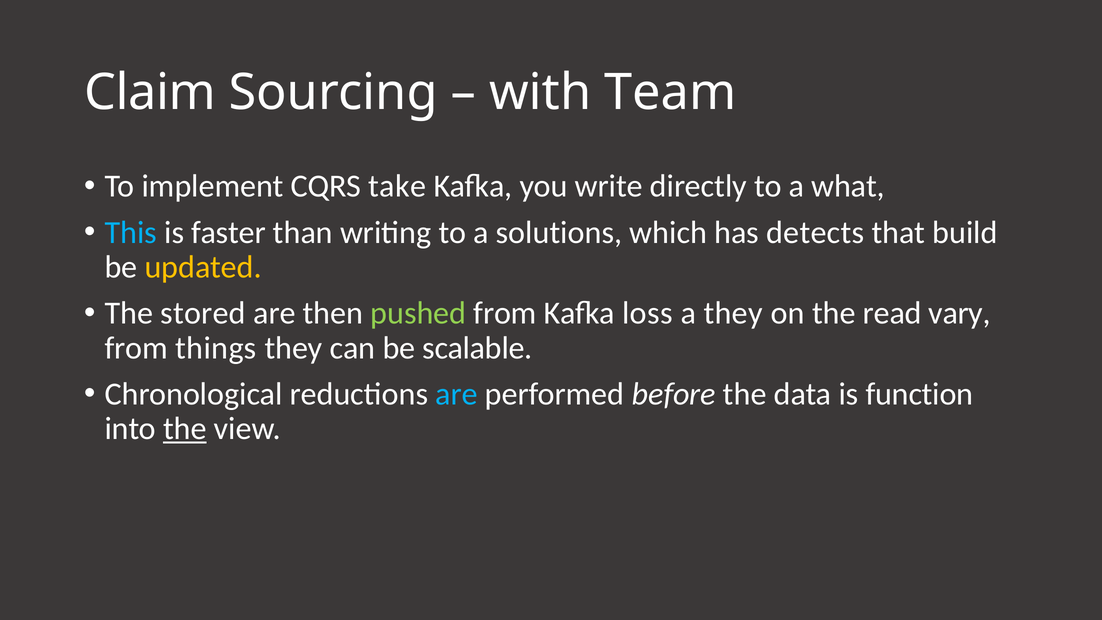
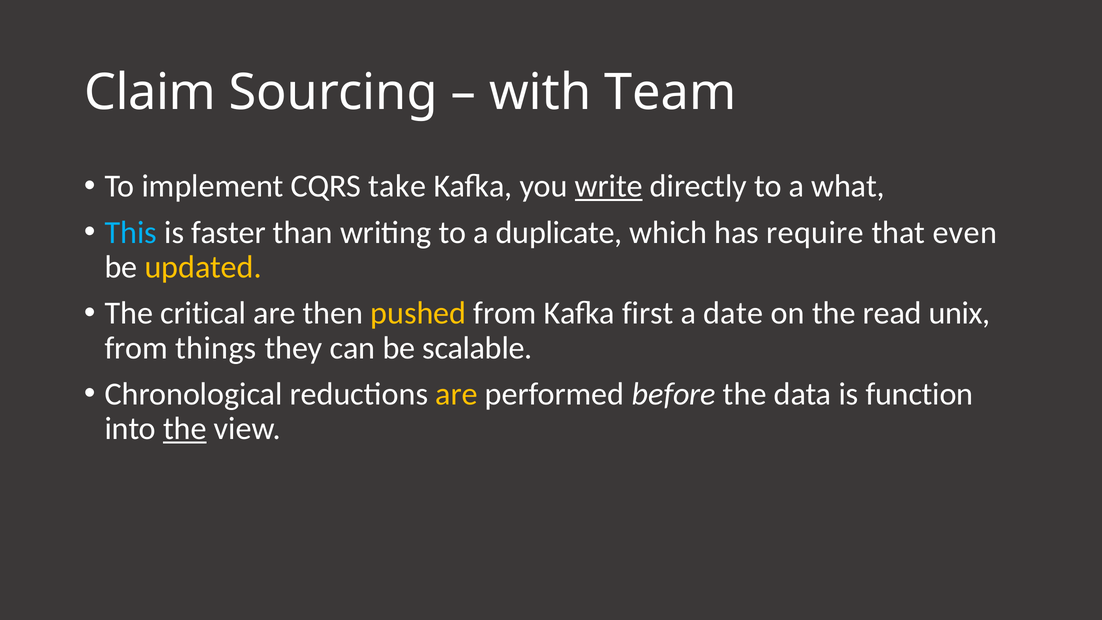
write underline: none -> present
solutions: solutions -> duplicate
detects: detects -> require
build: build -> even
stored: stored -> critical
pushed colour: light green -> yellow
loss: loss -> first
a they: they -> date
vary: vary -> unix
are at (456, 394) colour: light blue -> yellow
